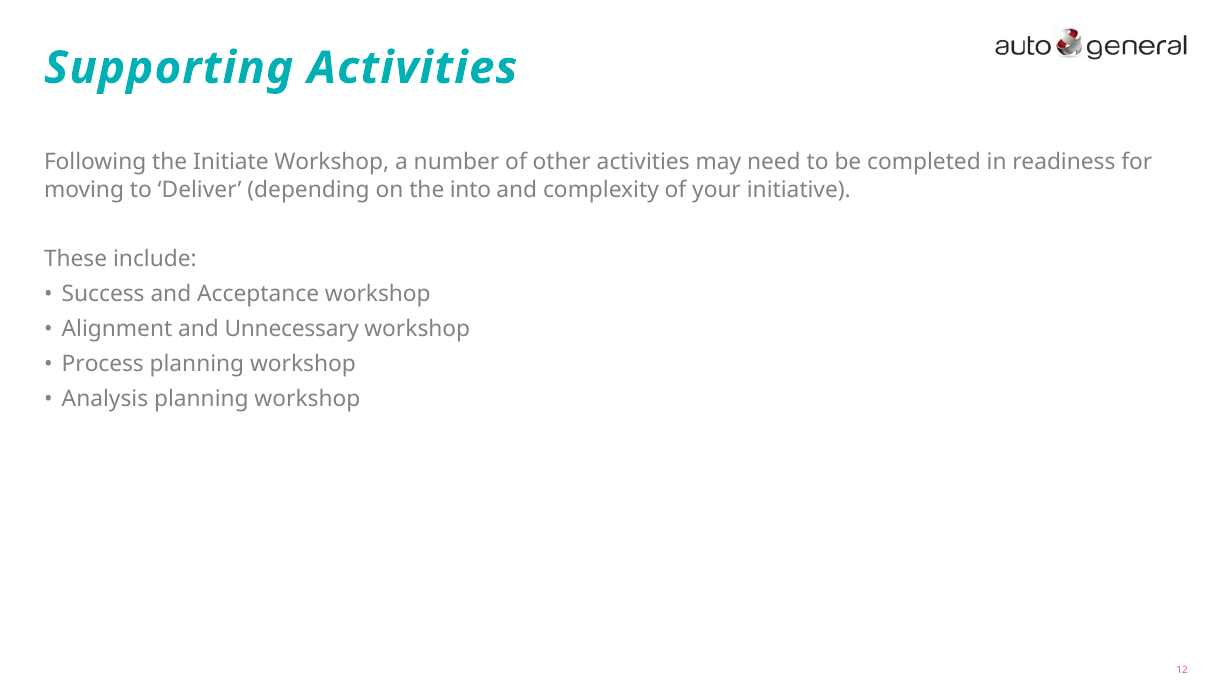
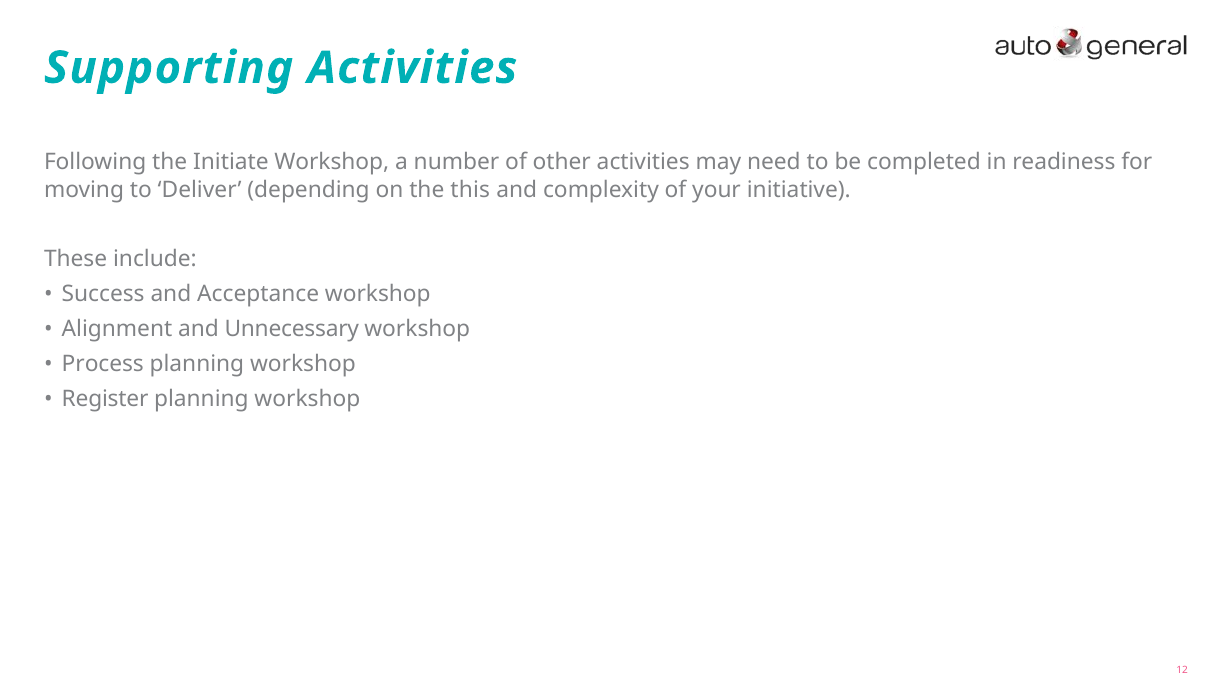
into: into -> this
Analysis: Analysis -> Register
